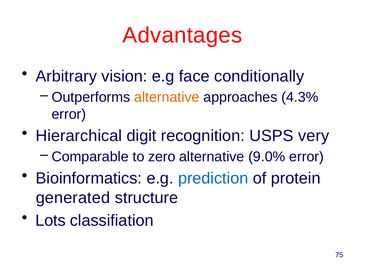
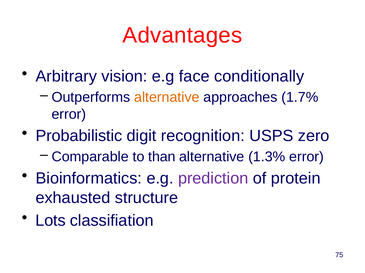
4.3%: 4.3% -> 1.7%
Hierarchical: Hierarchical -> Probabilistic
very: very -> zero
zero: zero -> than
9.0%: 9.0% -> 1.3%
prediction colour: blue -> purple
generated: generated -> exhausted
